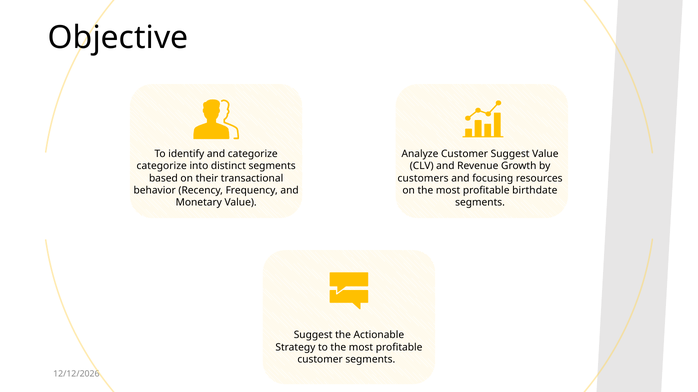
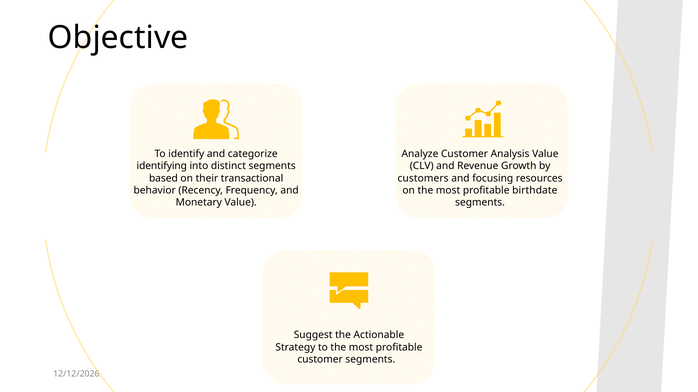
Customer Suggest: Suggest -> Analysis
categorize at (162, 166): categorize -> identifying
